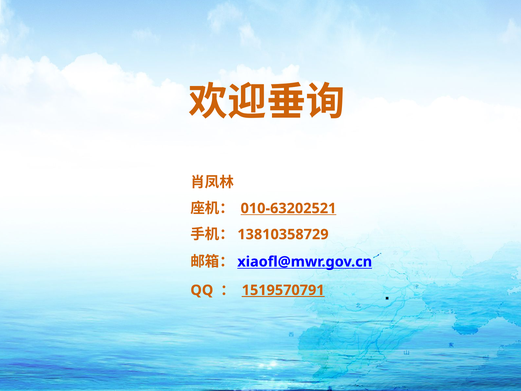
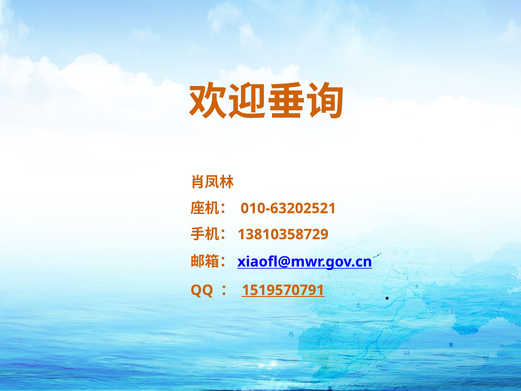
010-63202521 underline: present -> none
